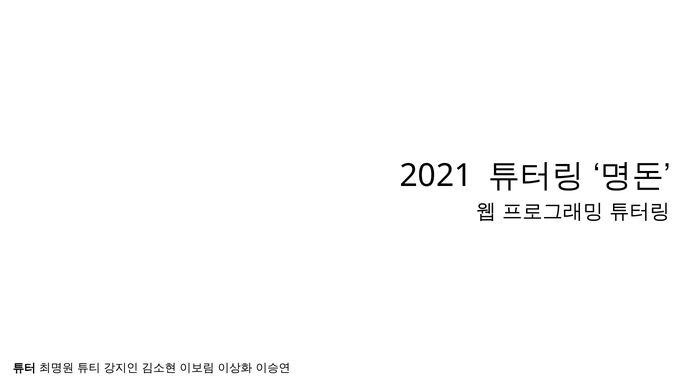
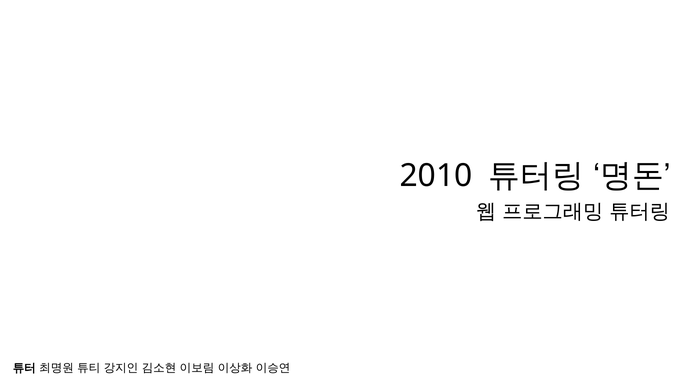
2021: 2021 -> 2010
